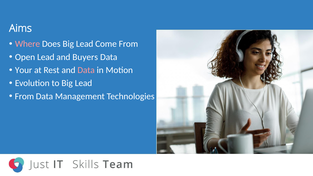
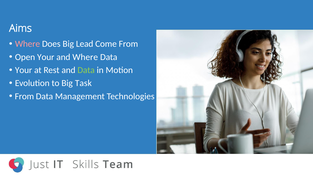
Open Lead: Lead -> Your
and Buyers: Buyers -> Where
Data at (86, 70) colour: pink -> light green
to Big Lead: Lead -> Task
